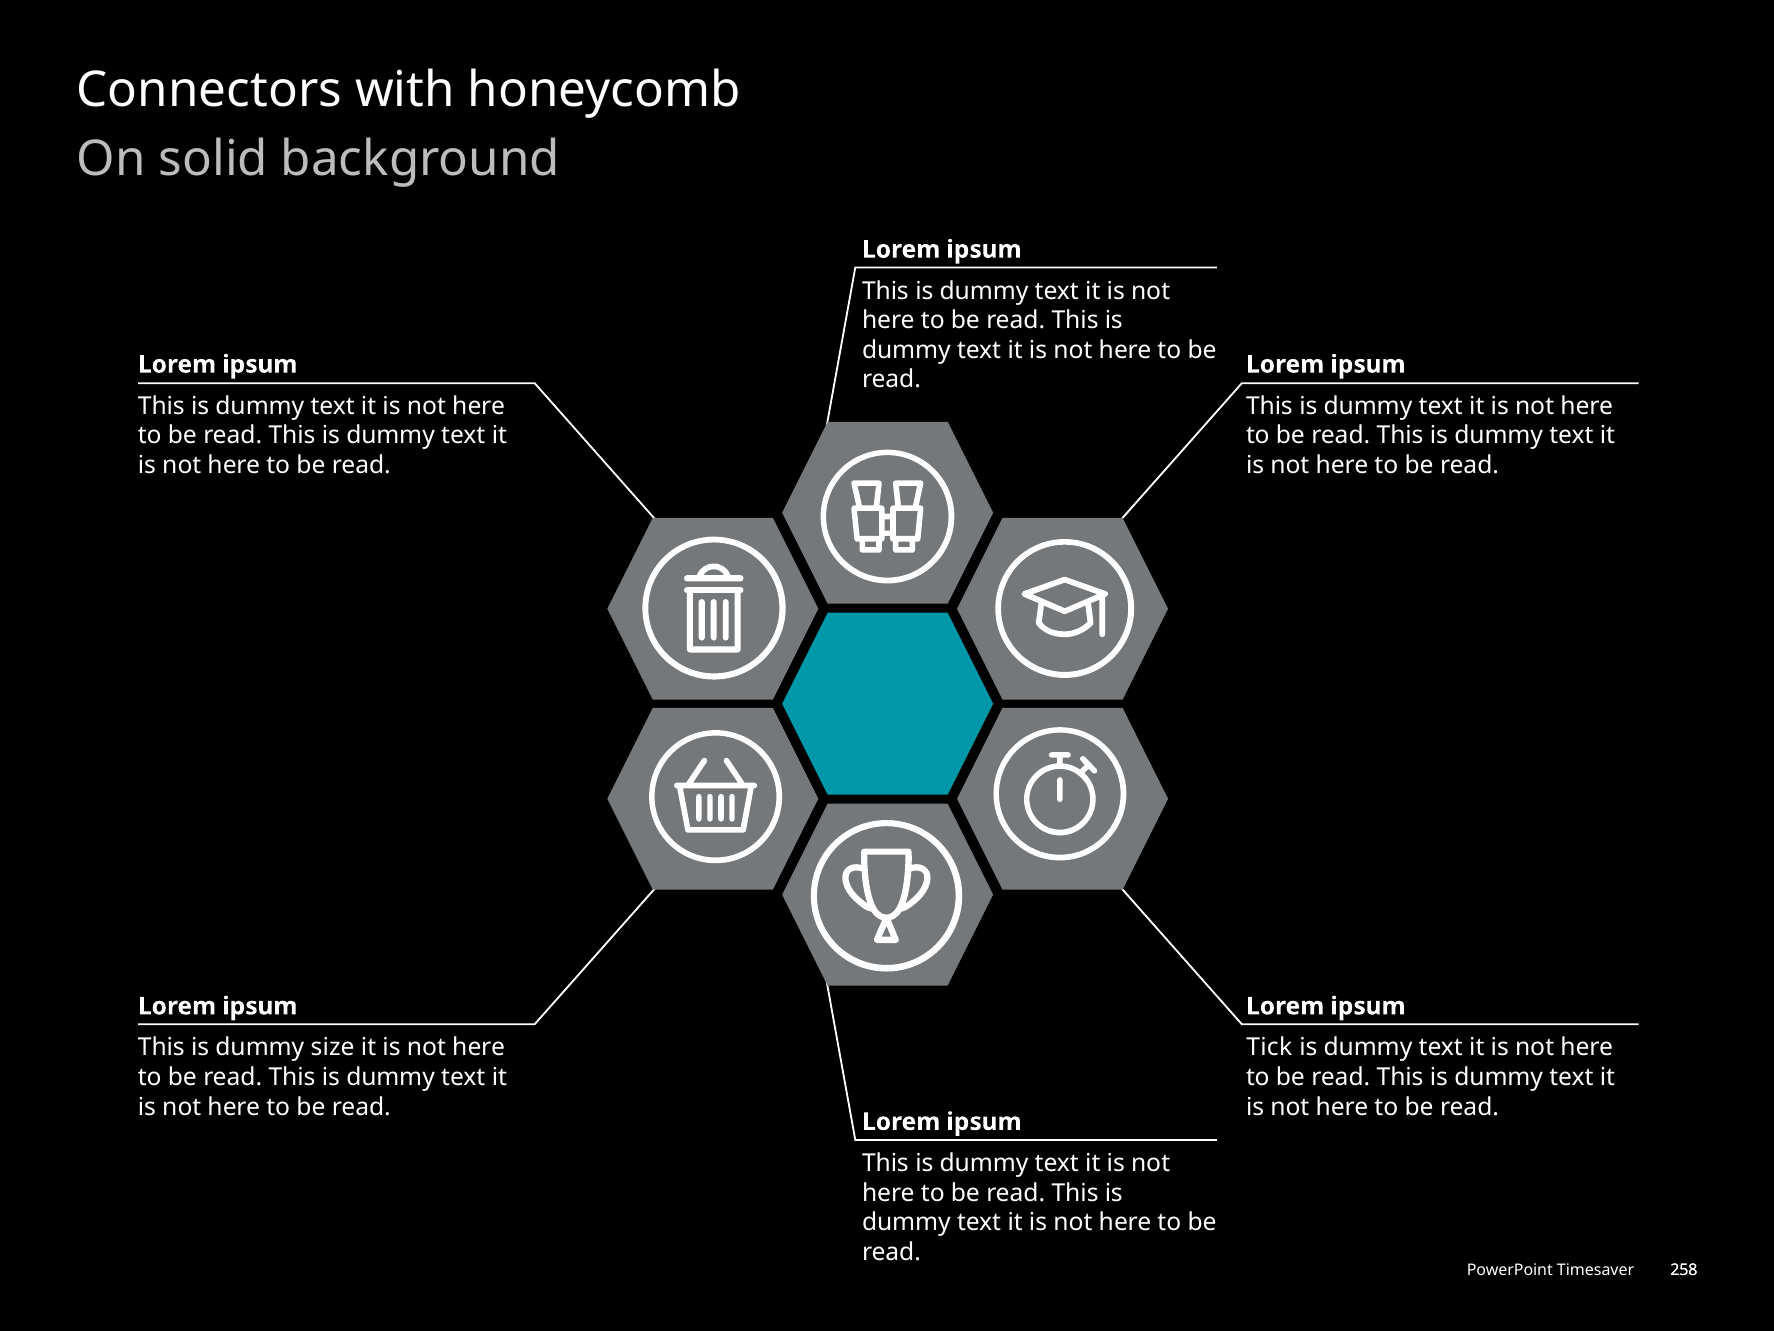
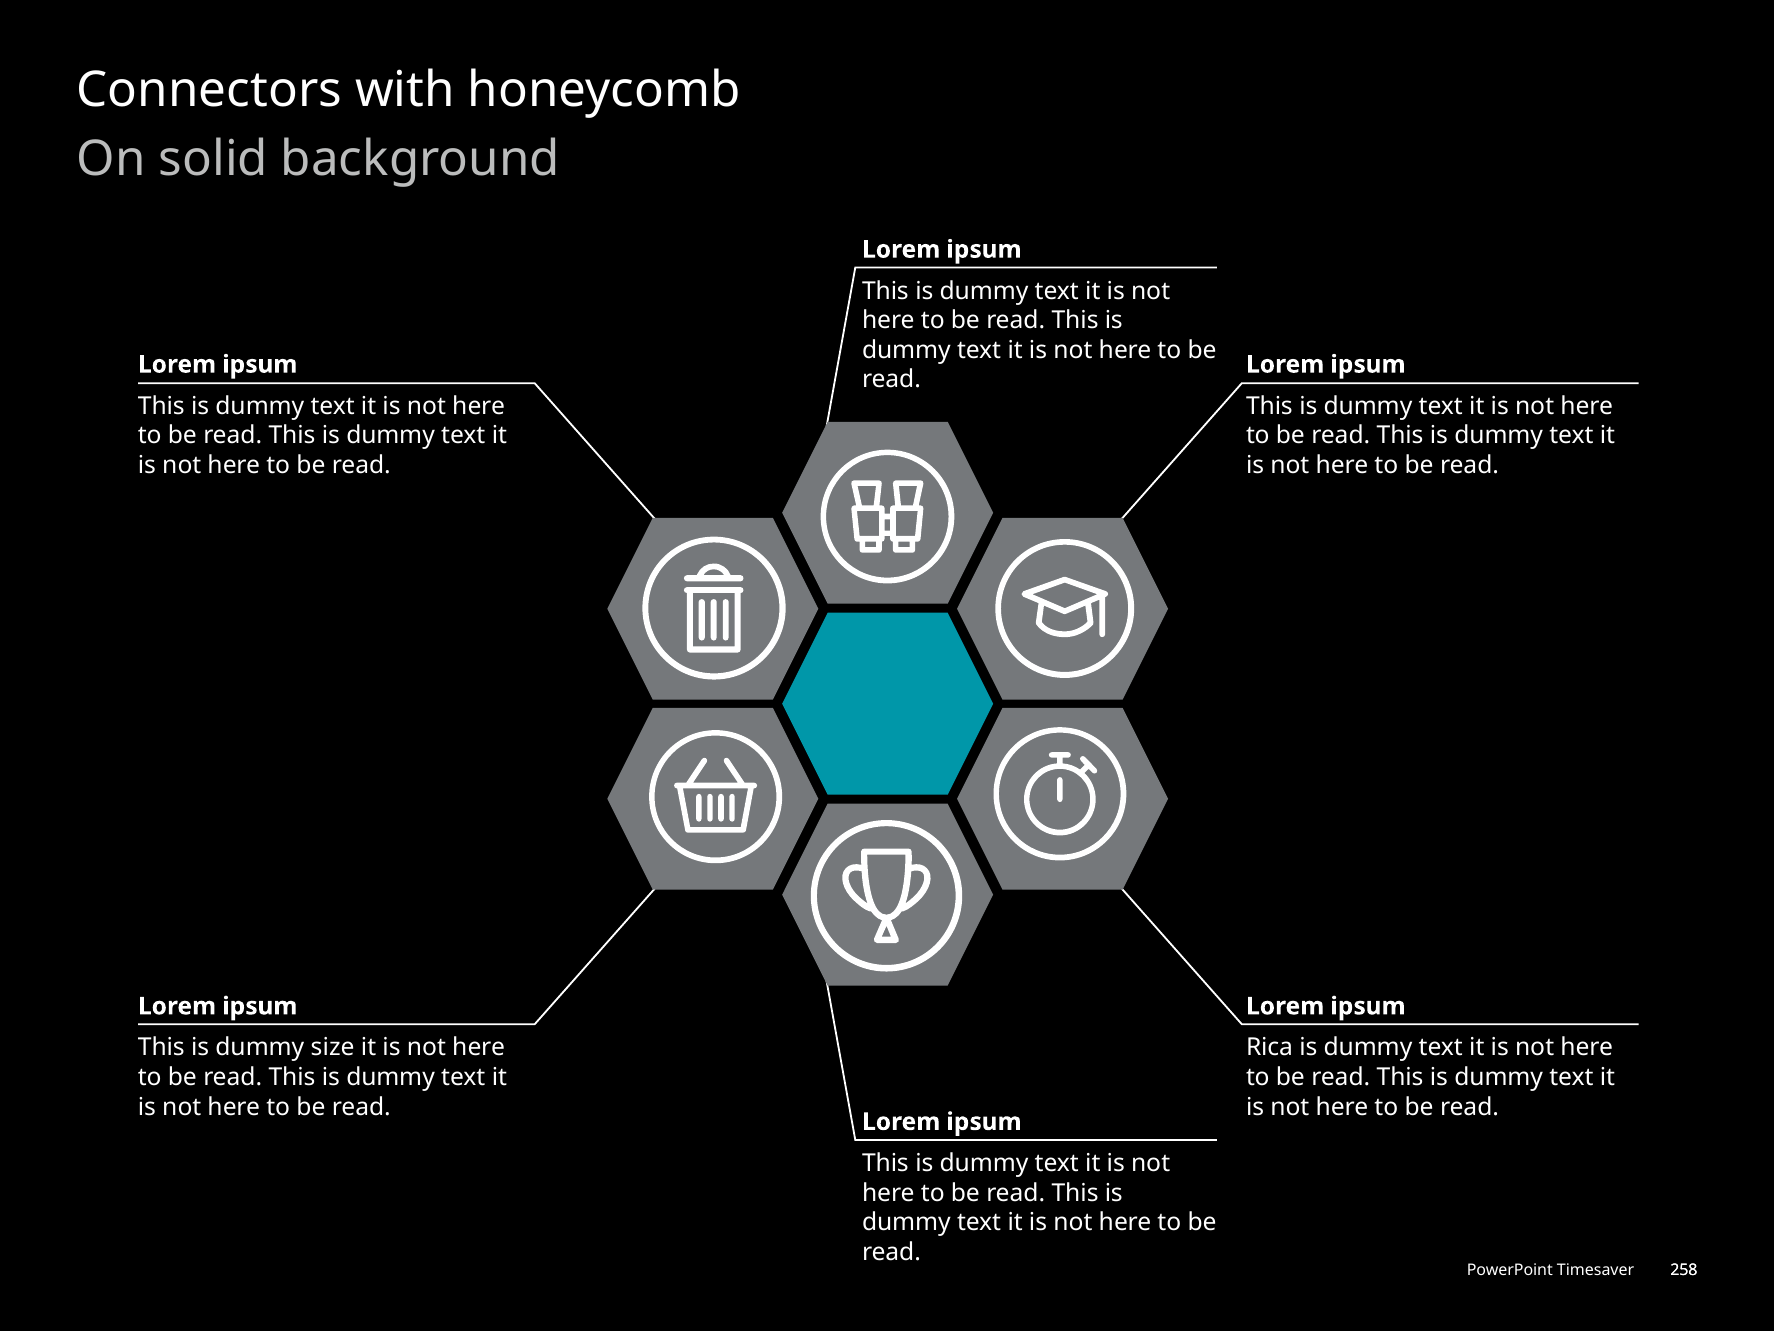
Tick: Tick -> Rica
